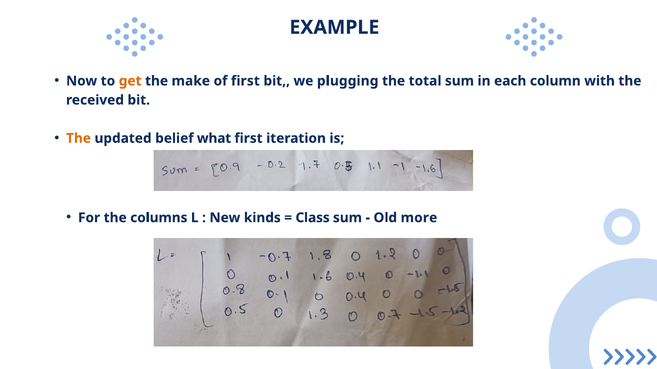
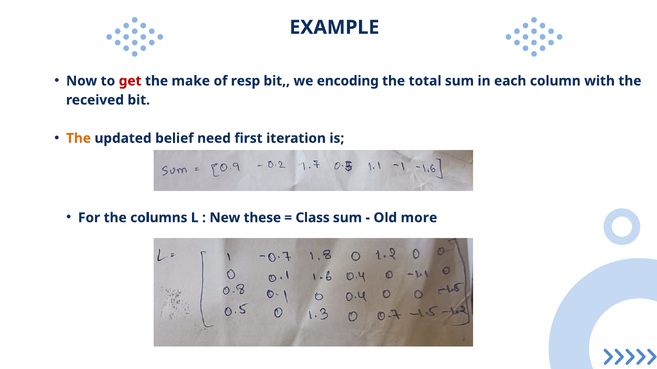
get colour: orange -> red
of first: first -> resp
plugging: plugging -> encoding
what: what -> need
kinds: kinds -> these
